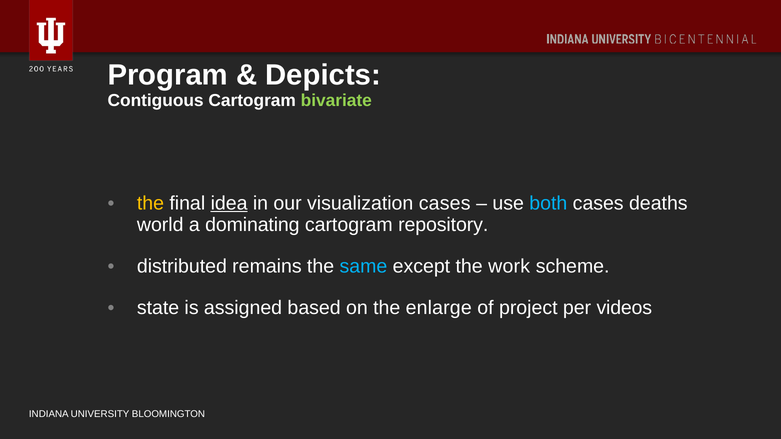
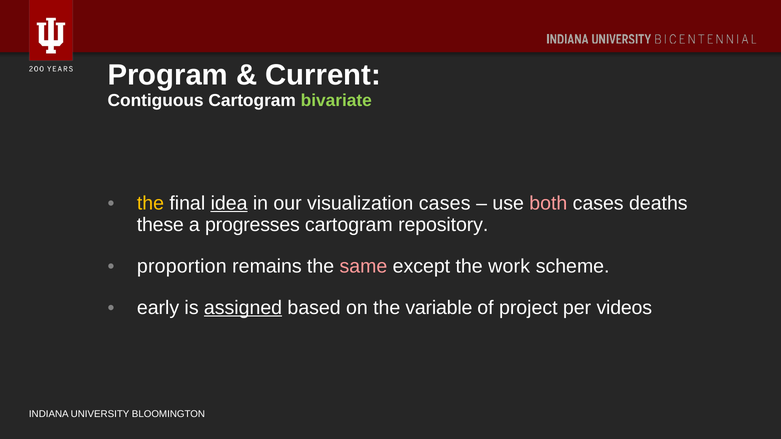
Depicts: Depicts -> Current
both colour: light blue -> pink
world: world -> these
dominating: dominating -> progresses
distributed: distributed -> proportion
same colour: light blue -> pink
state: state -> early
assigned underline: none -> present
enlarge: enlarge -> variable
